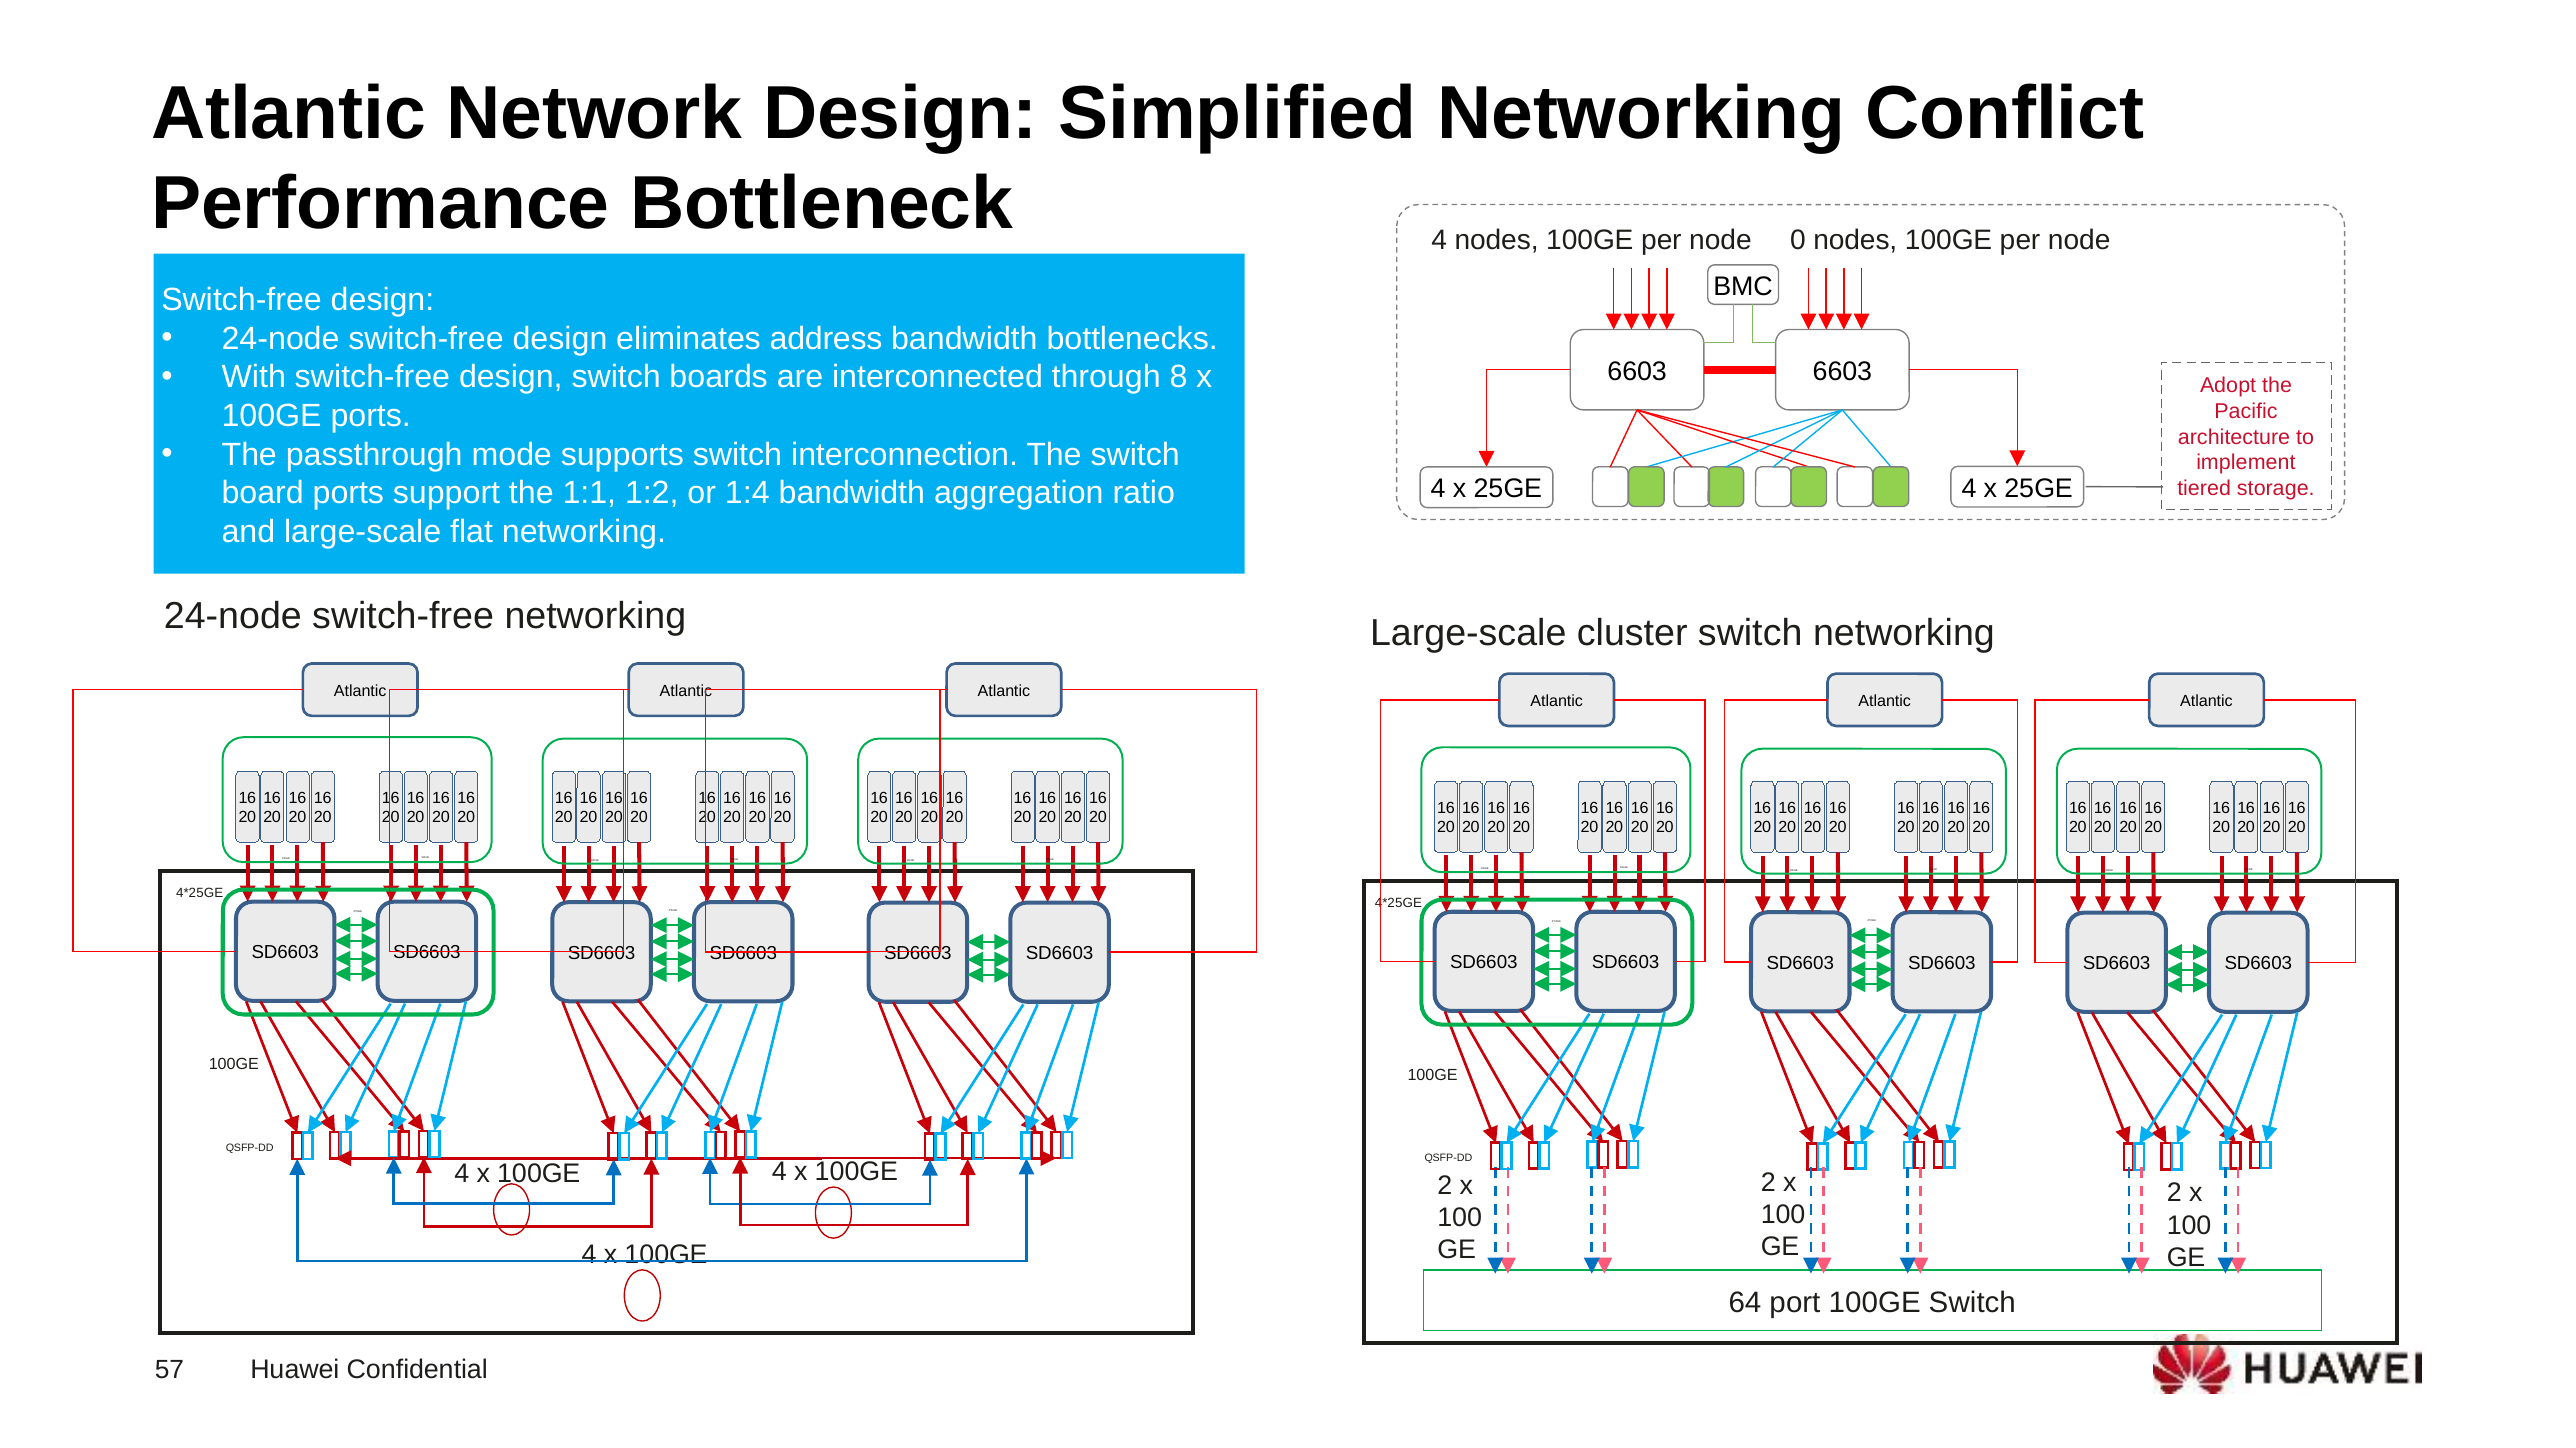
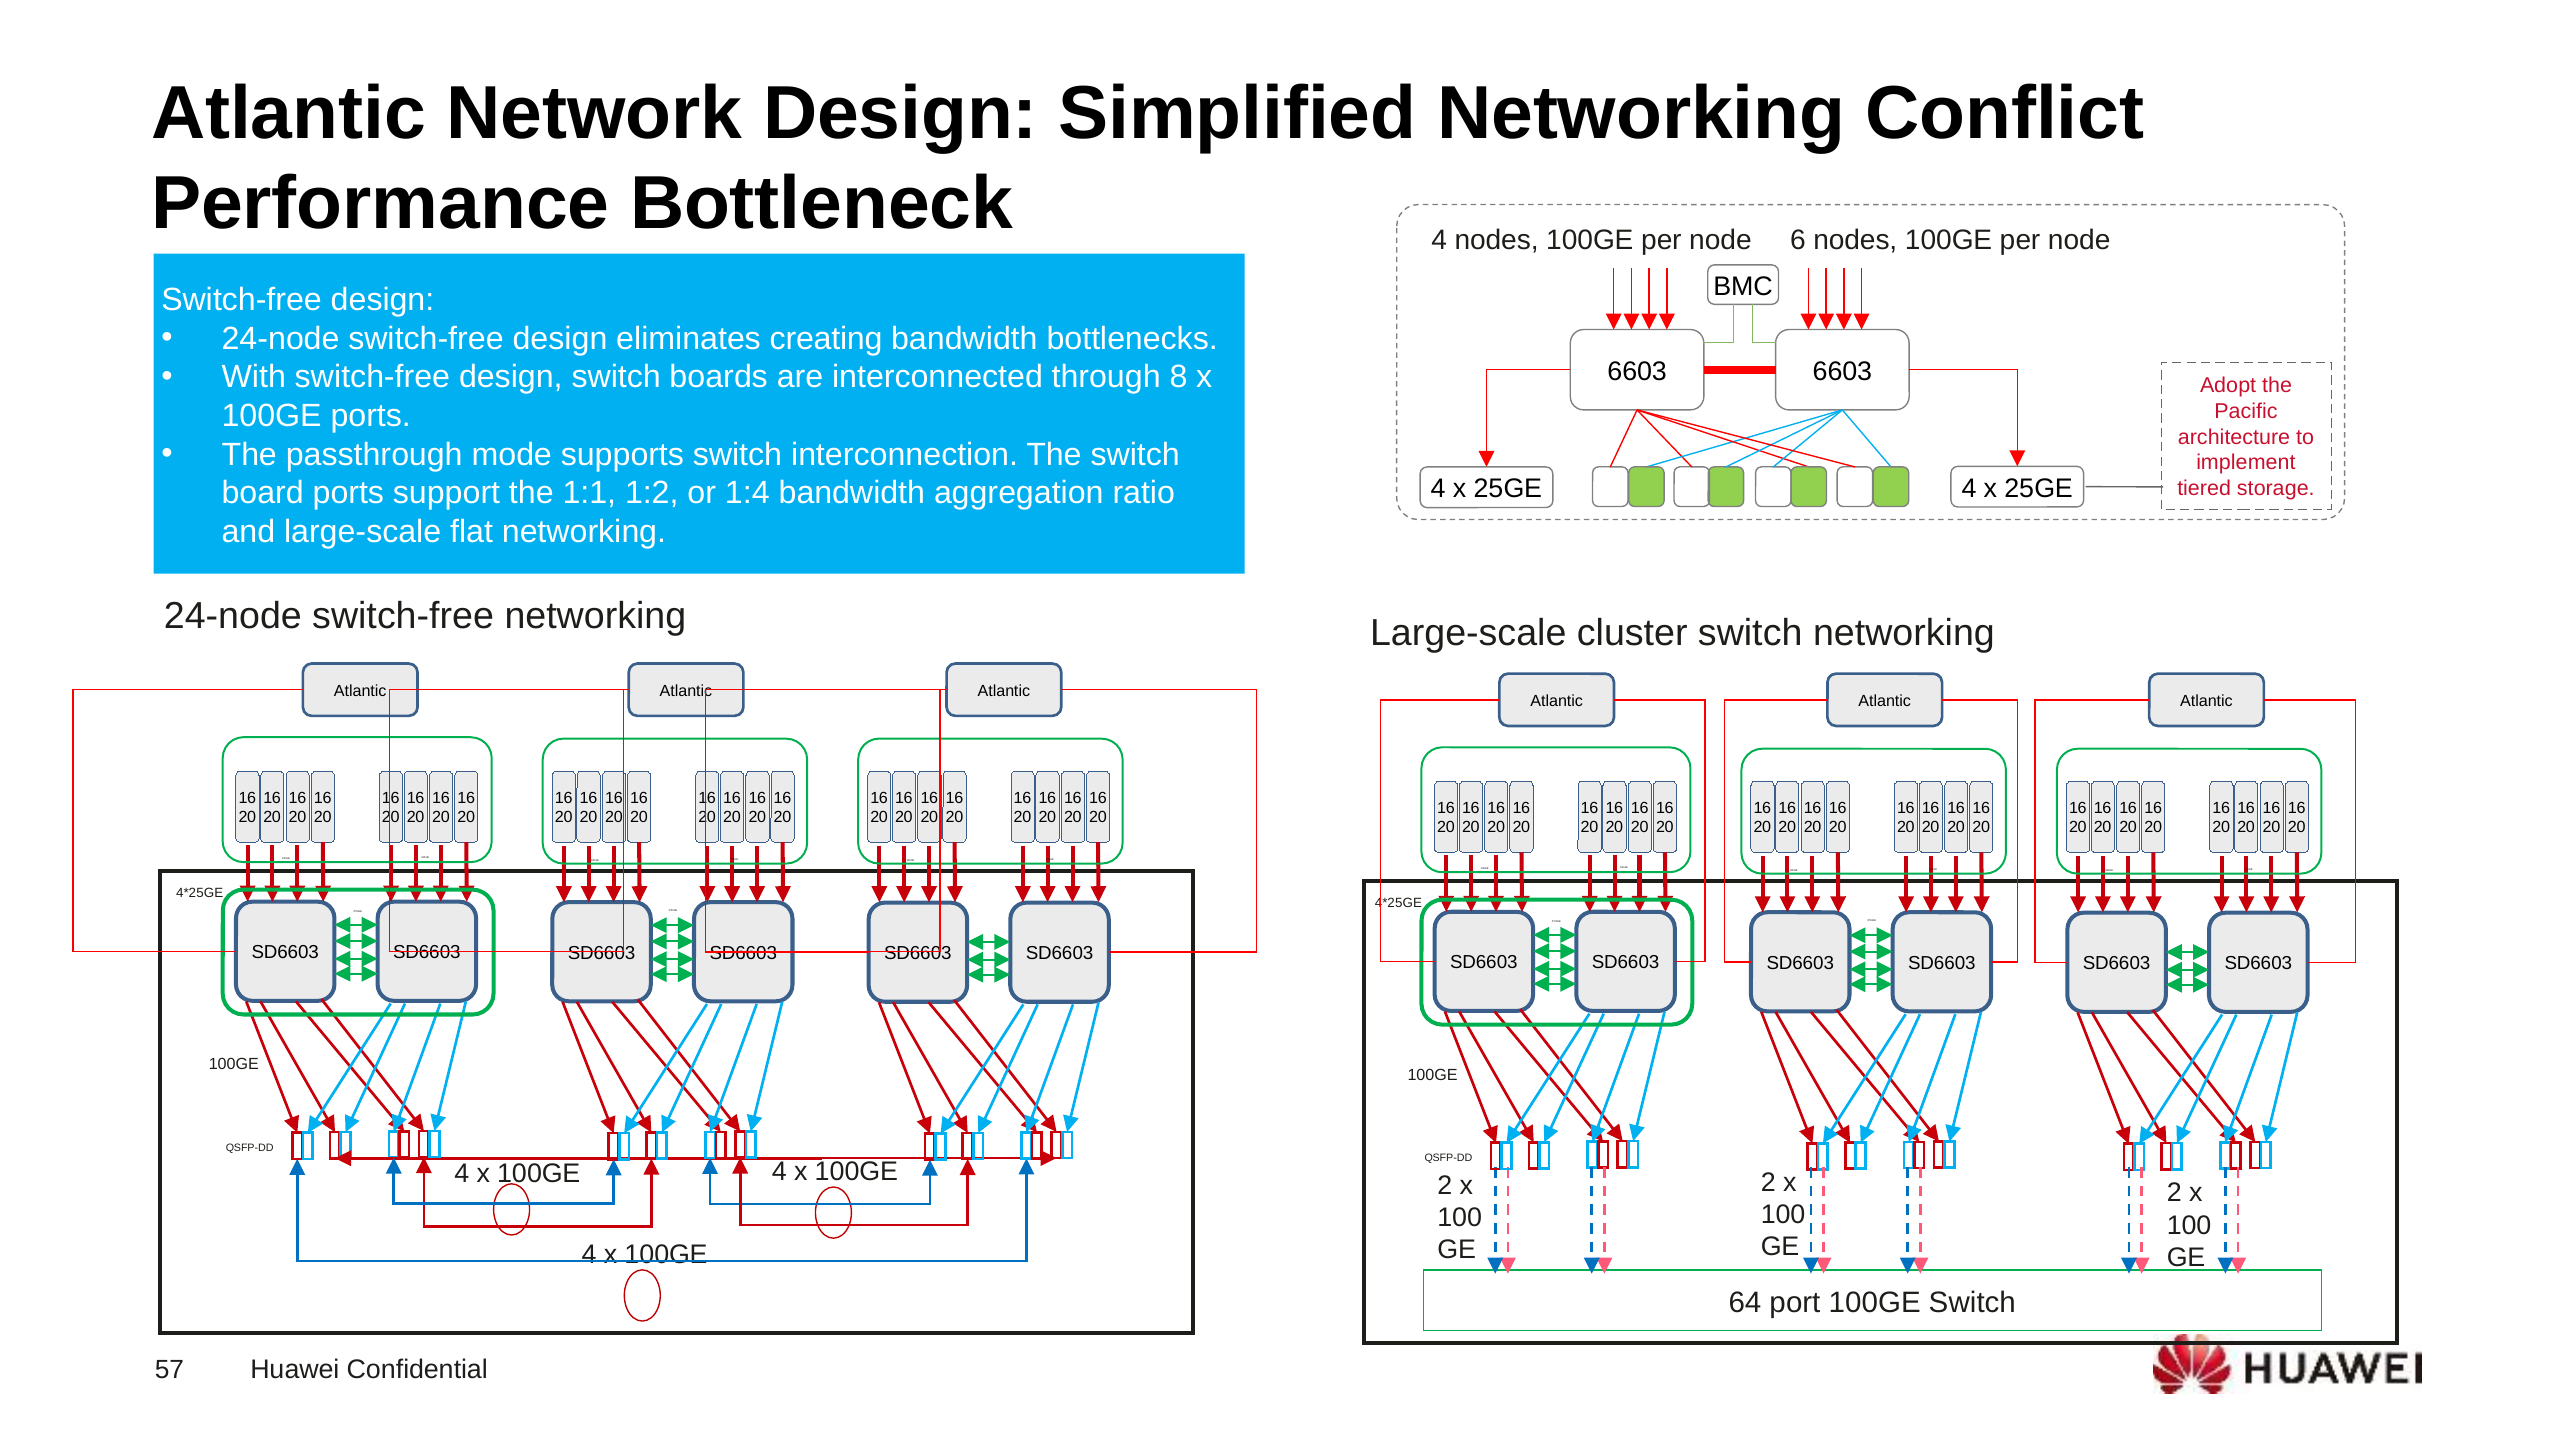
0: 0 -> 6
address: address -> creating
